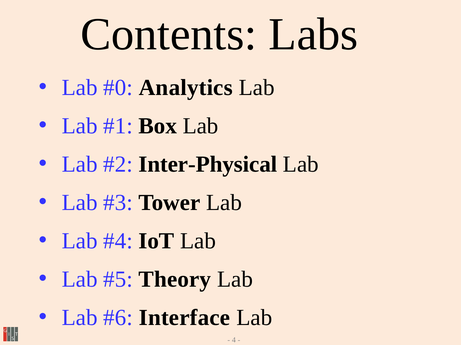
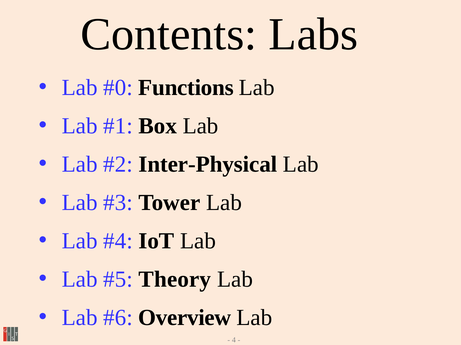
Analytics: Analytics -> Functions
Interface: Interface -> Overview
